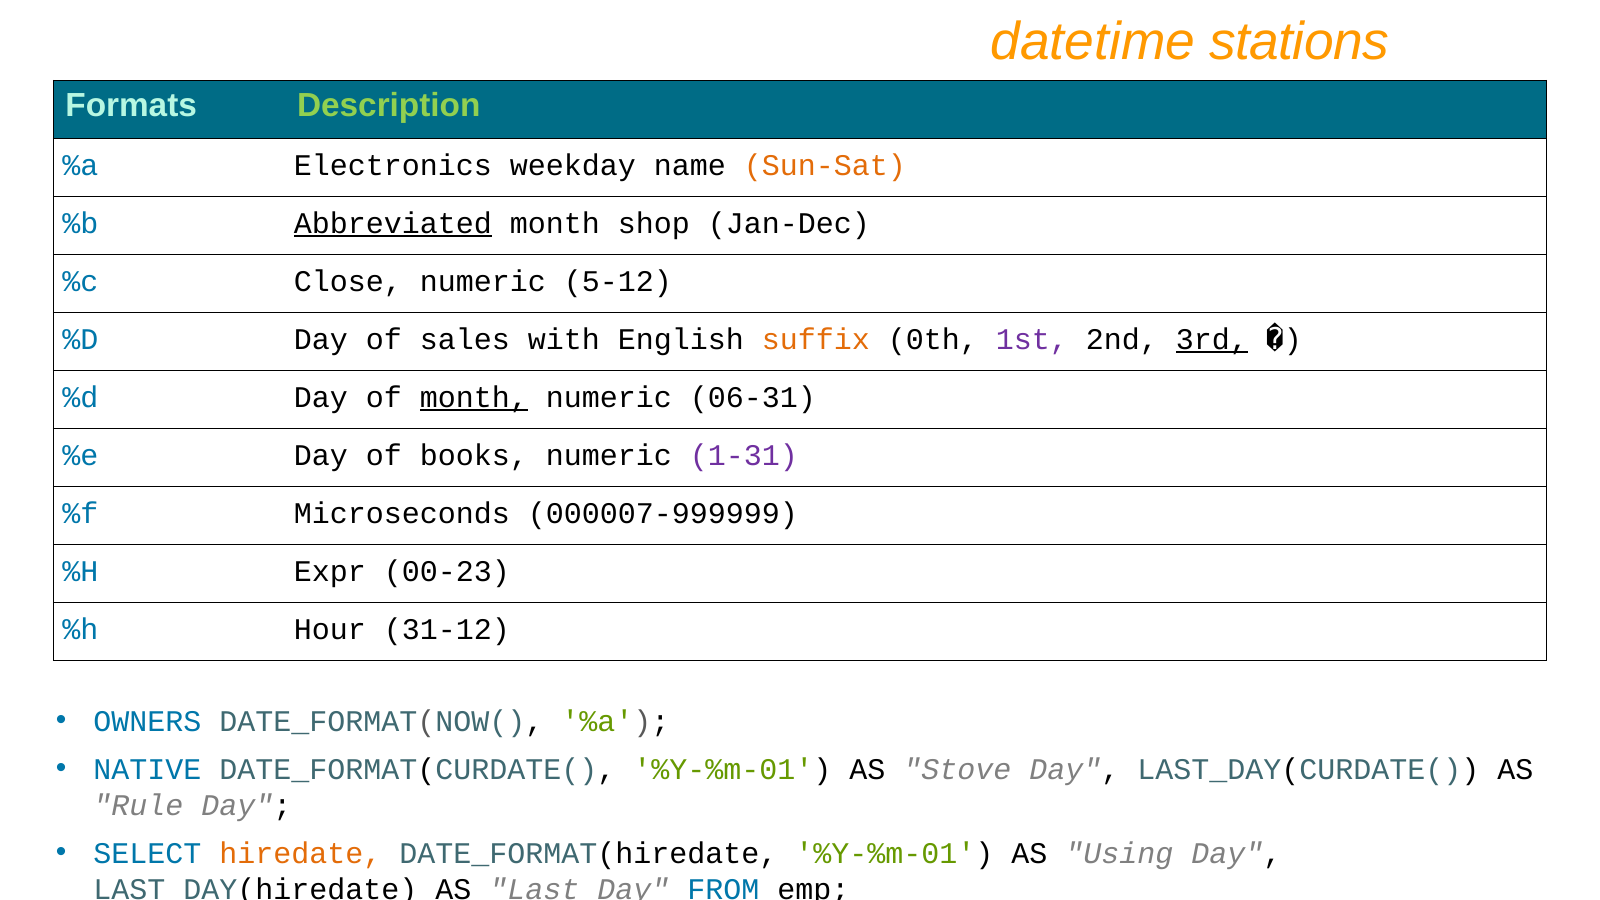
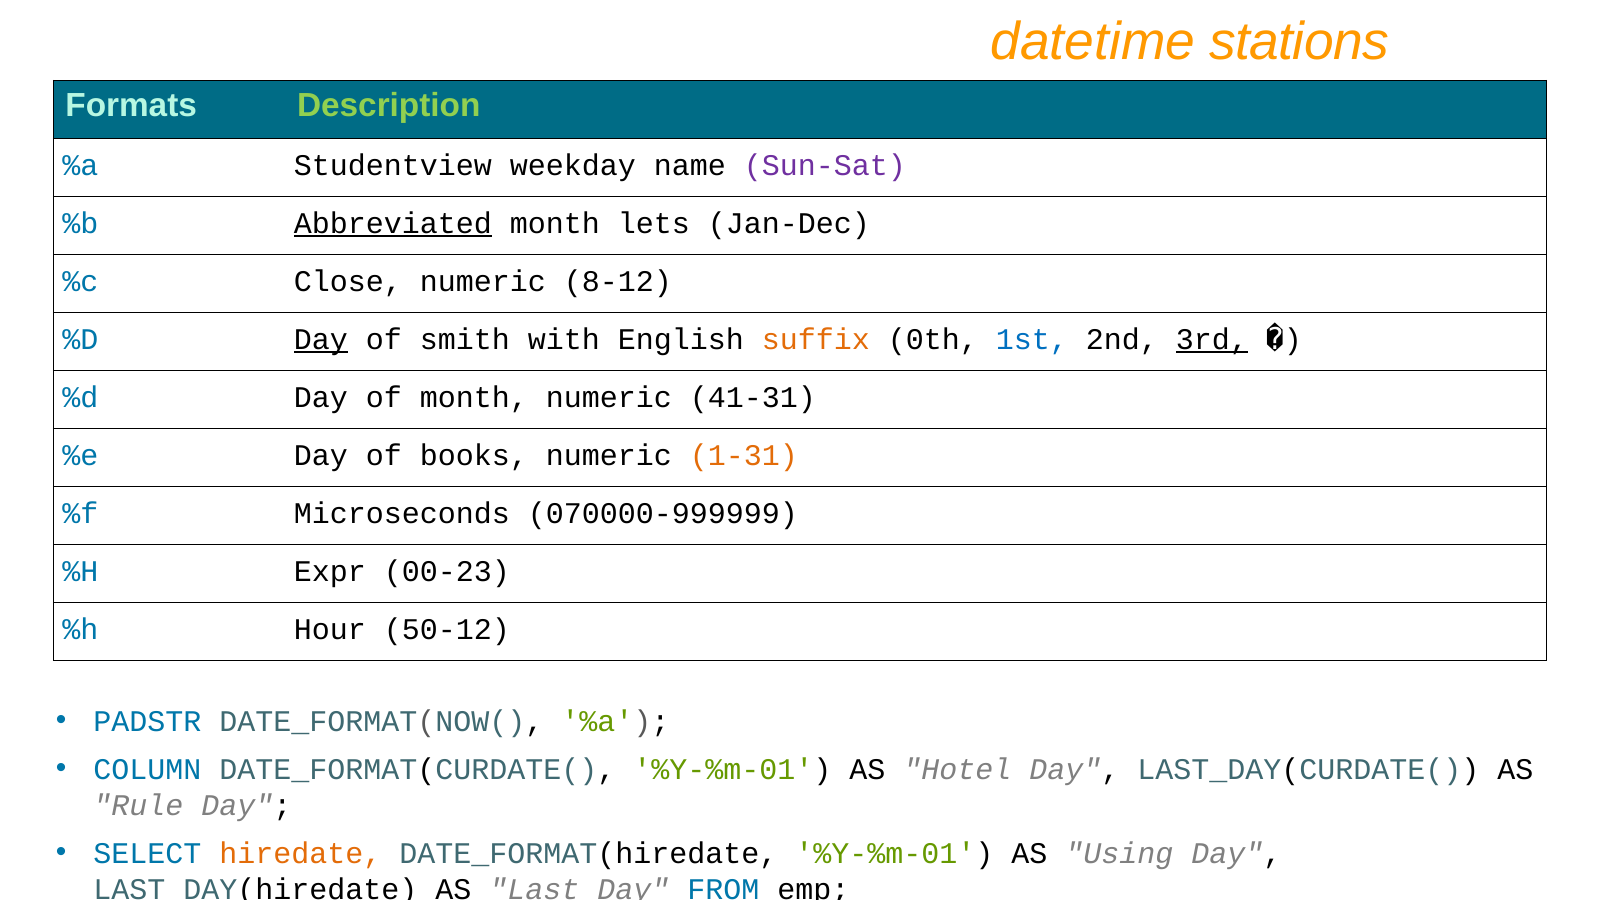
Electronics: Electronics -> Studentview
Sun-Sat colour: orange -> purple
shop: shop -> lets
5-12: 5-12 -> 8-12
Day at (321, 339) underline: none -> present
sales: sales -> smith
1st colour: purple -> blue
month at (474, 397) underline: present -> none
06-31: 06-31 -> 41-31
1-31 colour: purple -> orange
000007-999999: 000007-999999 -> 070000-999999
31-12: 31-12 -> 50-12
OWNERS: OWNERS -> PADSTR
NATIVE: NATIVE -> COLUMN
Stove: Stove -> Hotel
